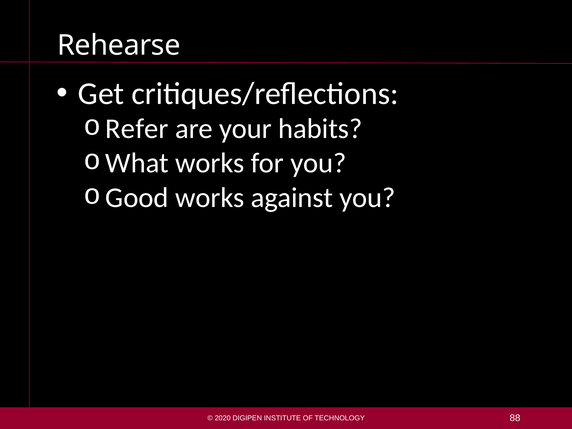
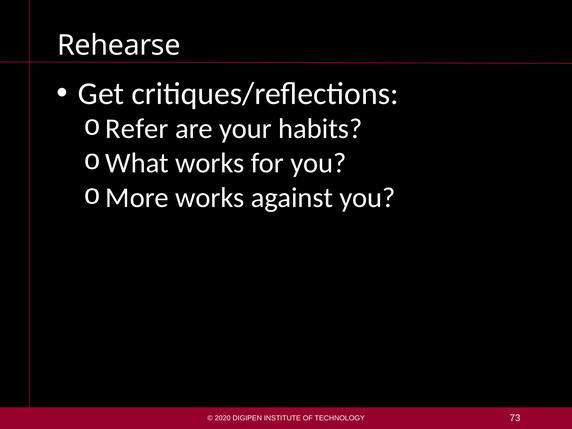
Good: Good -> More
88: 88 -> 73
